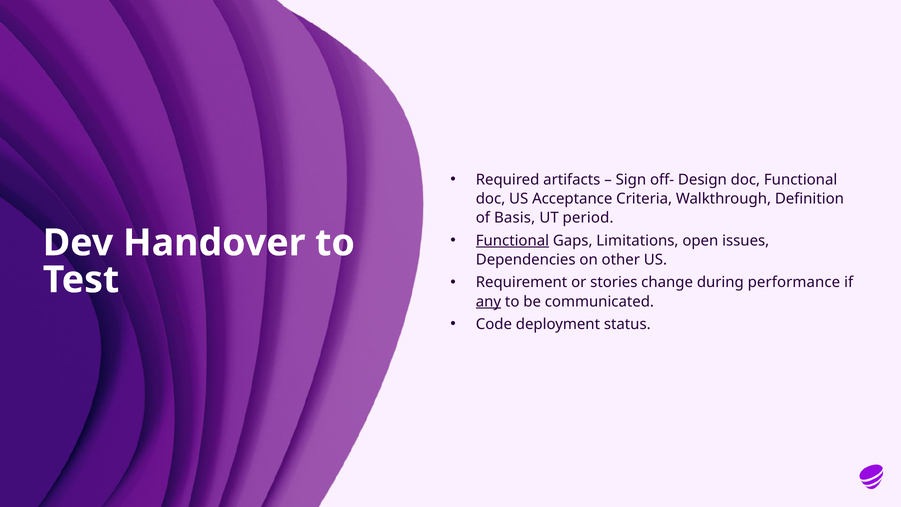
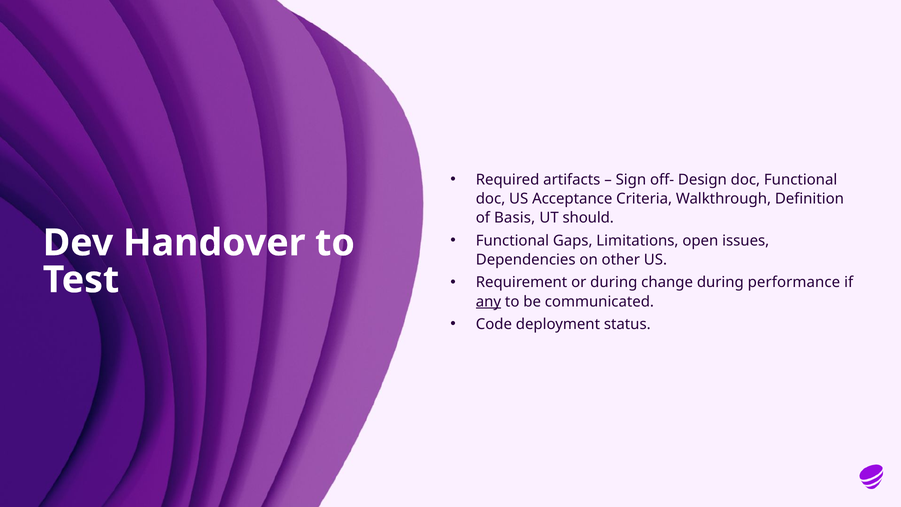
period: period -> should
Functional at (512, 240) underline: present -> none
or stories: stories -> during
